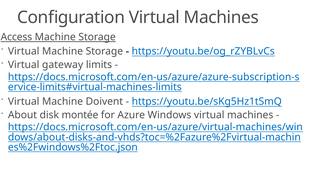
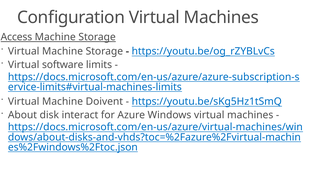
gateway: gateway -> software
montée: montée -> interact
